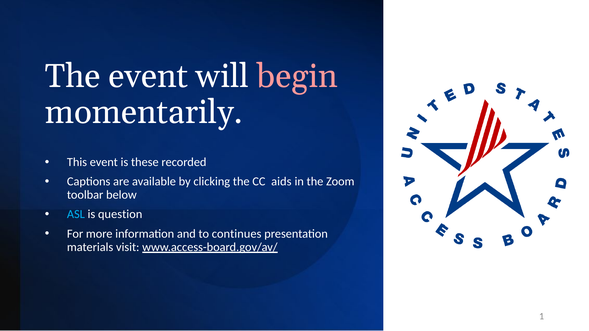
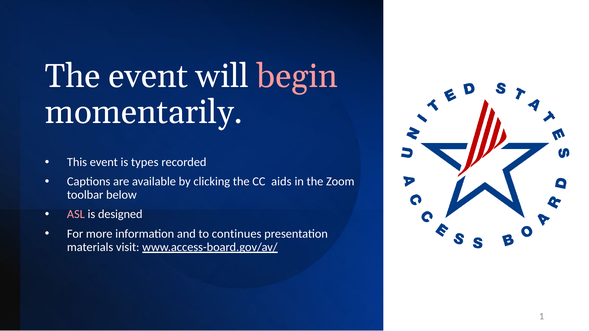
these: these -> types
ASL colour: light blue -> pink
question: question -> designed
